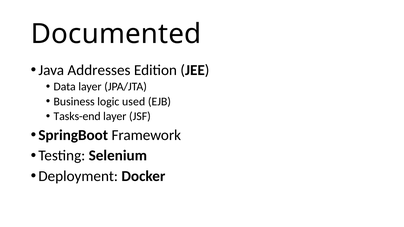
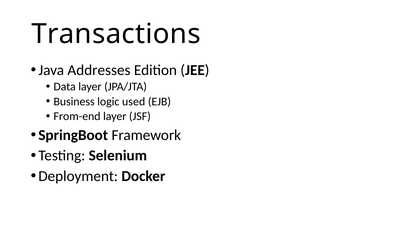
Documented: Documented -> Transactions
Tasks-end: Tasks-end -> From-end
